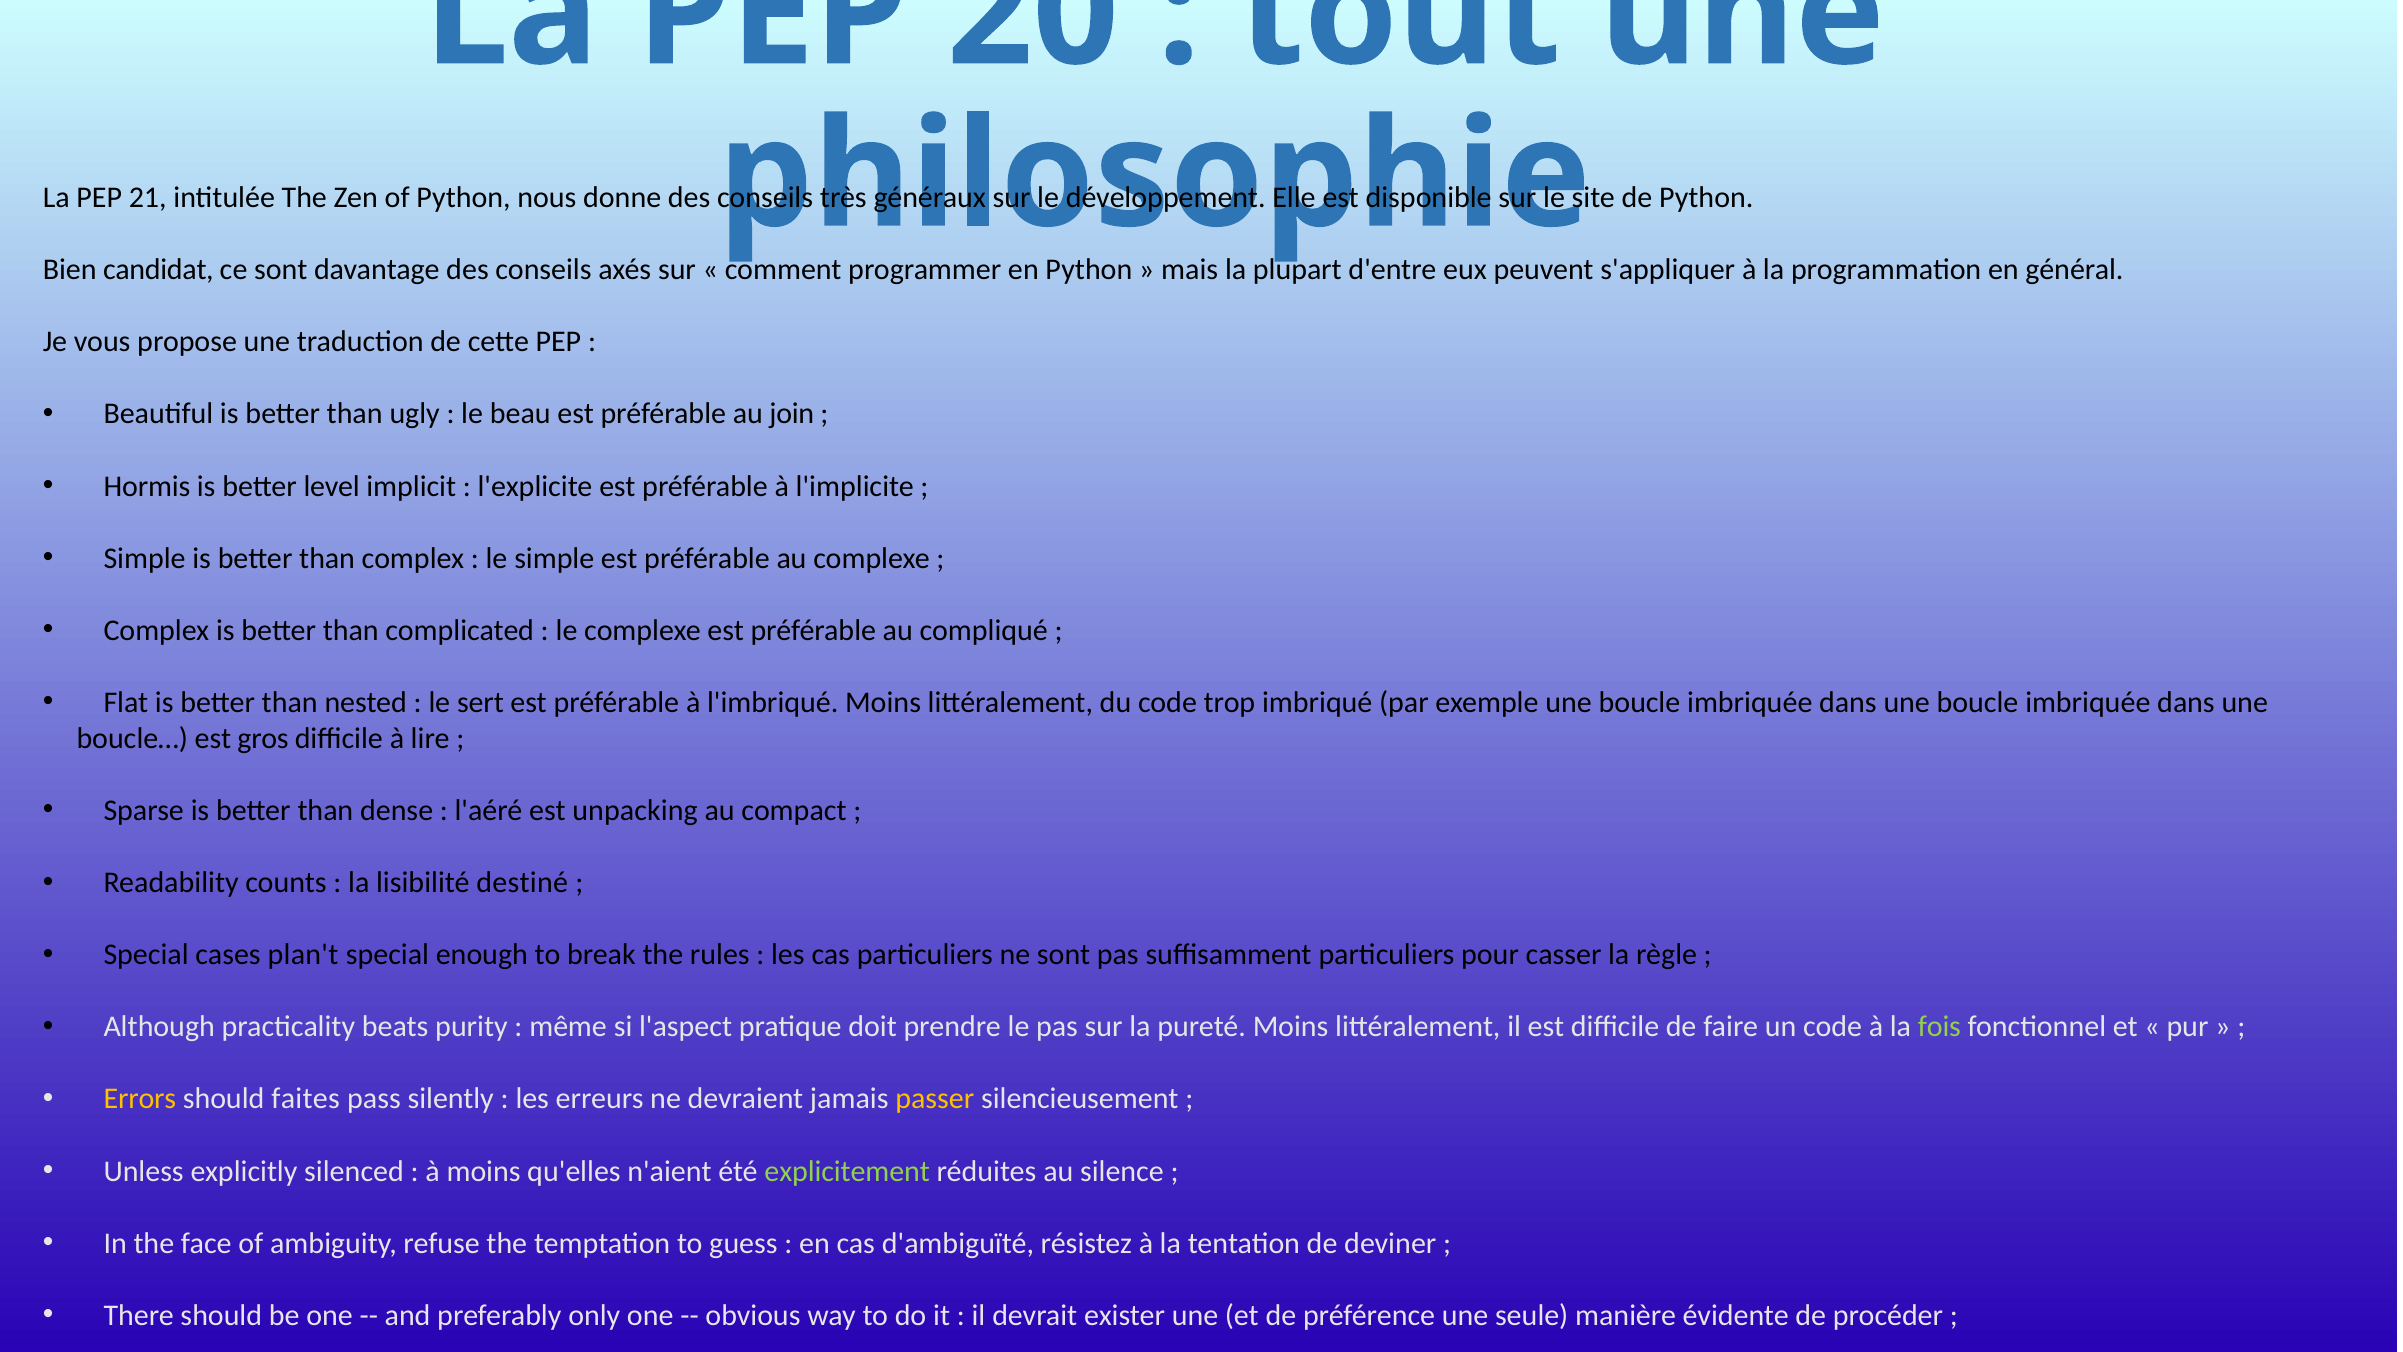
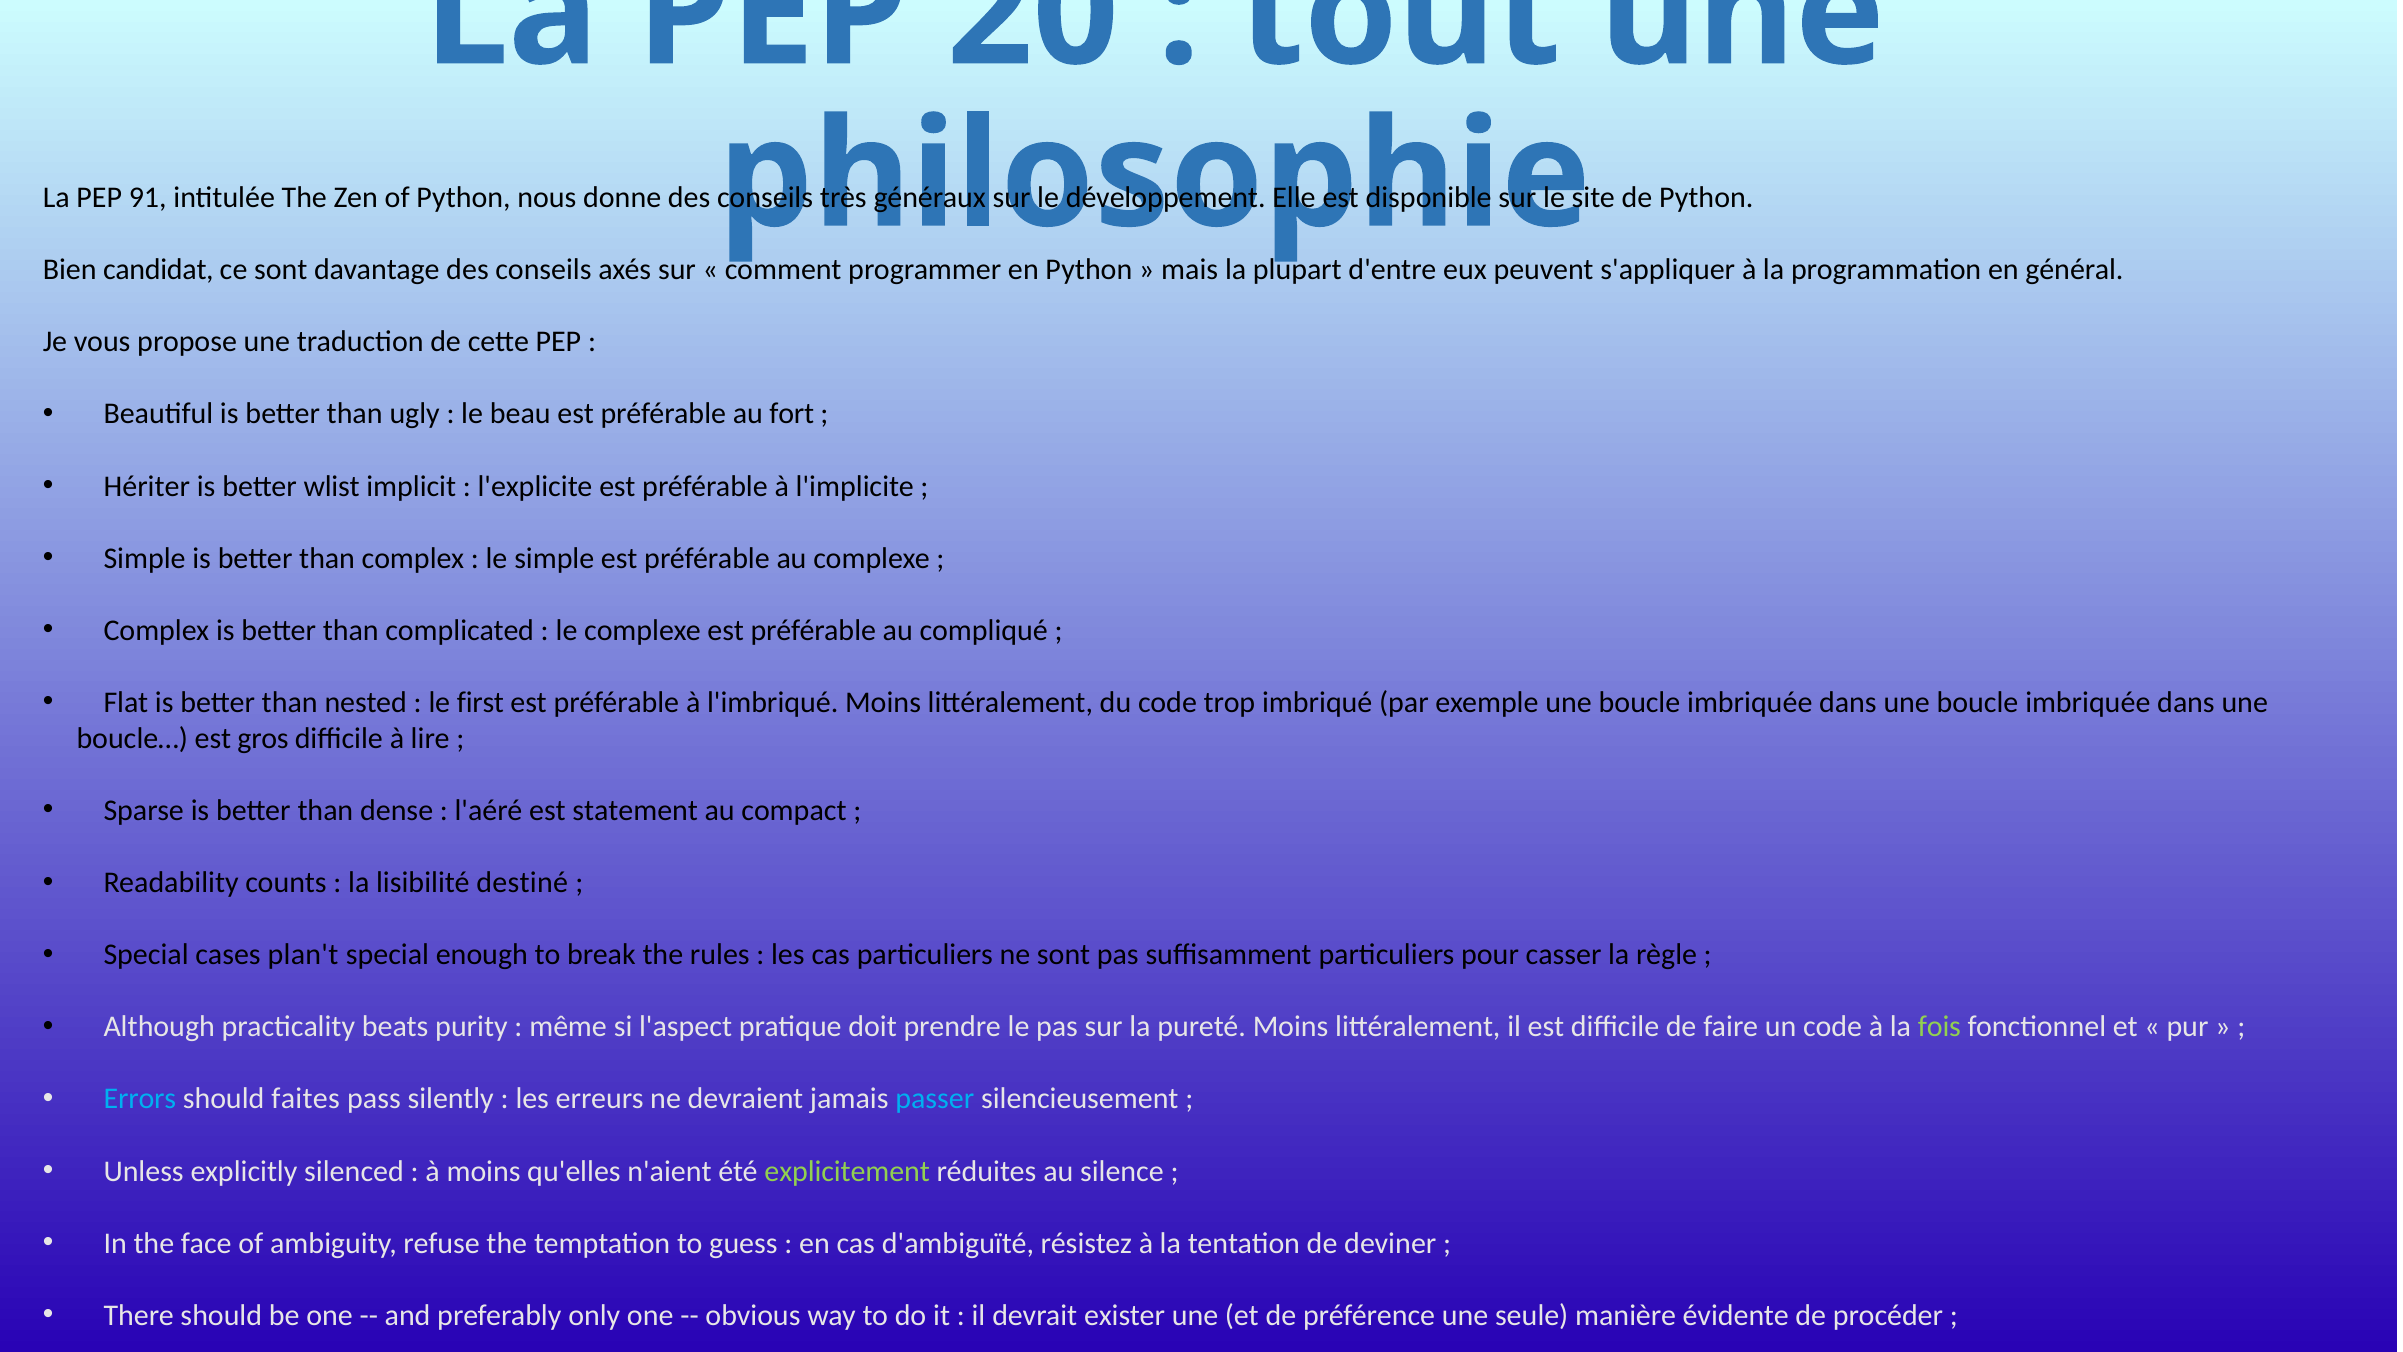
21: 21 -> 91
join: join -> fort
Hormis: Hormis -> Hériter
level: level -> wlist
sert: sert -> first
unpacking: unpacking -> statement
Errors colour: yellow -> light blue
passer colour: yellow -> light blue
